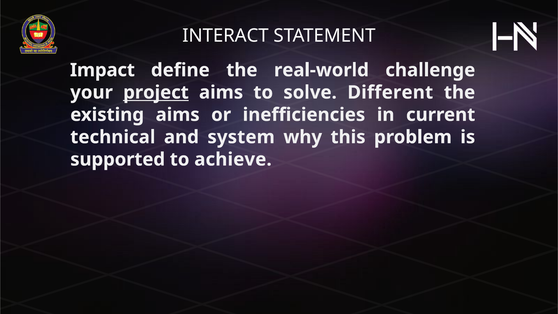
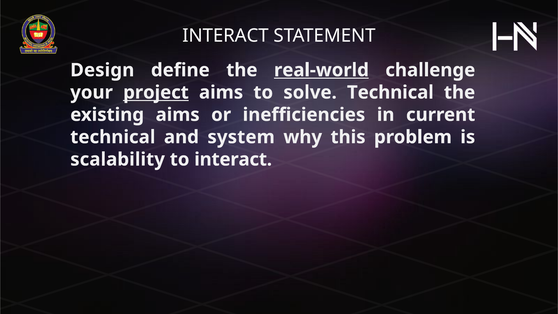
Impact: Impact -> Design
real-world underline: none -> present
solve Different: Different -> Technical
supported: supported -> scalability
to achieve: achieve -> interact
